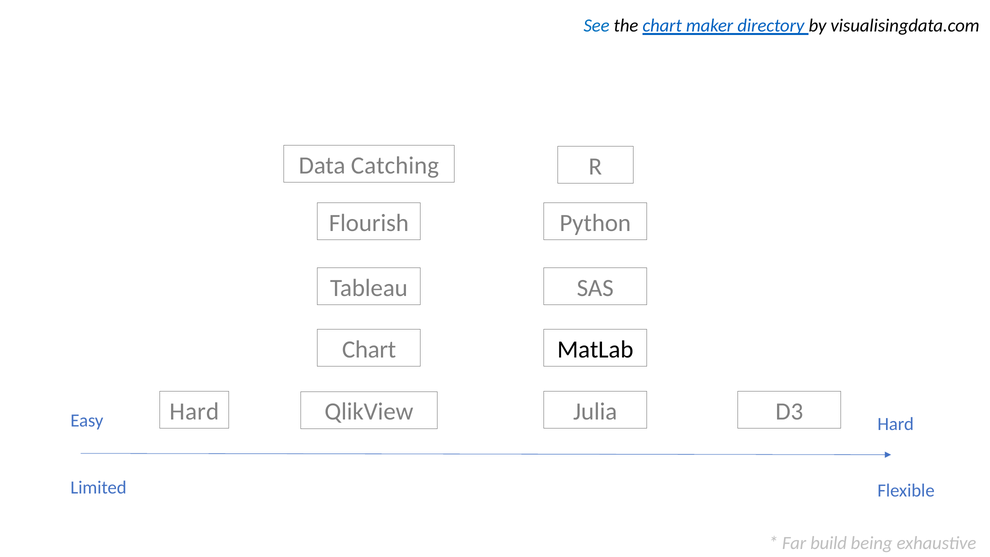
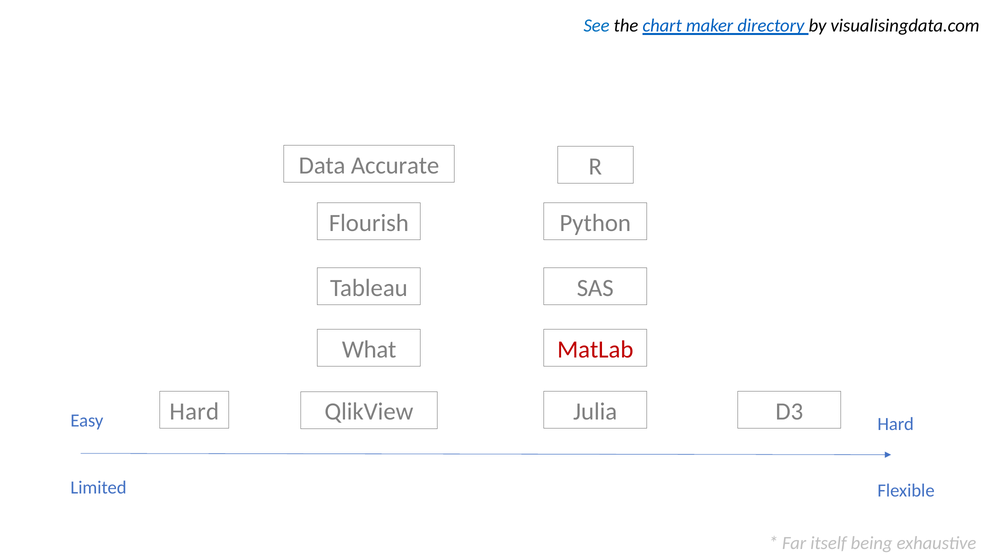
Catching: Catching -> Accurate
MatLab colour: black -> red
Chart at (369, 350): Chart -> What
build: build -> itself
